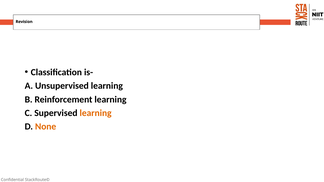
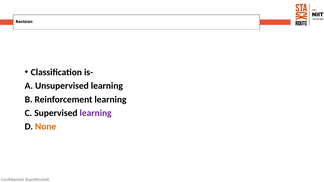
learning at (96, 113) colour: orange -> purple
